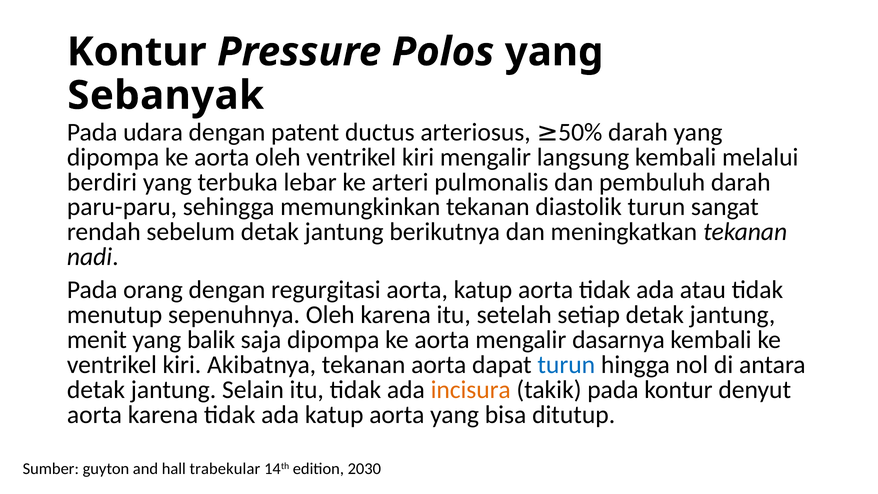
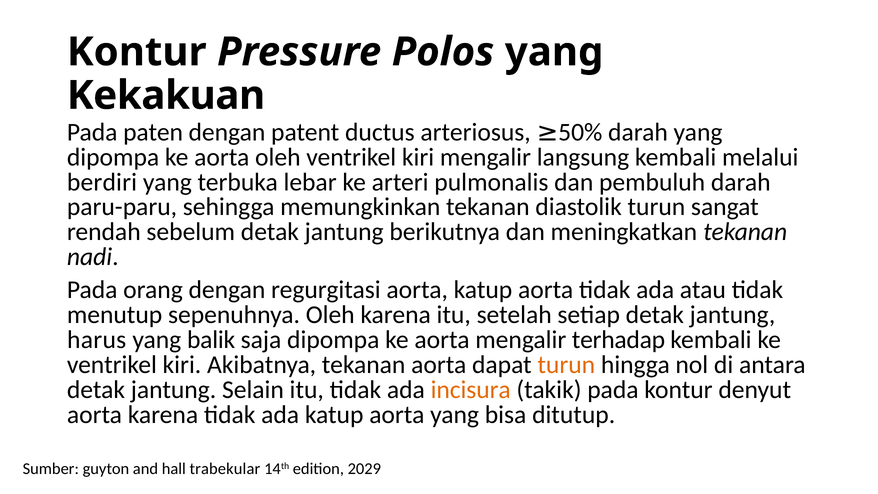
Sebanyak: Sebanyak -> Kekakuan
udara: udara -> paten
menit: menit -> harus
dasarnya: dasarnya -> terhadap
turun at (566, 365) colour: blue -> orange
2030: 2030 -> 2029
